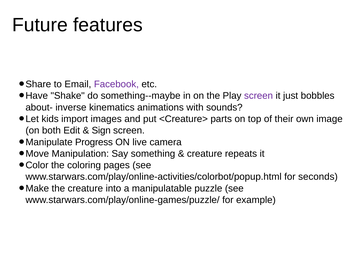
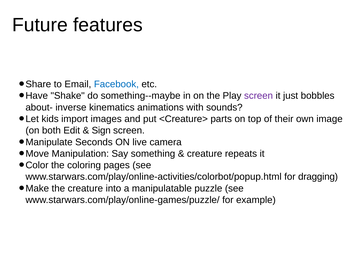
Facebook colour: purple -> blue
Progress: Progress -> Seconds
seconds: seconds -> dragging
